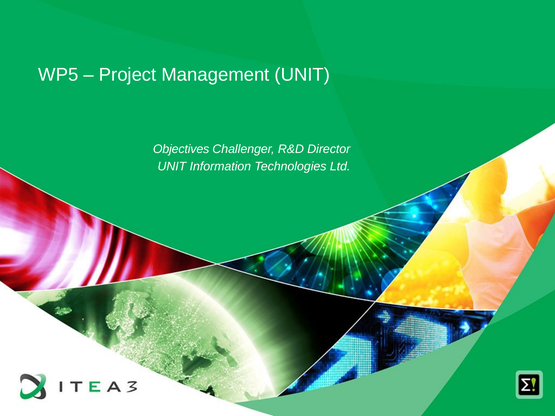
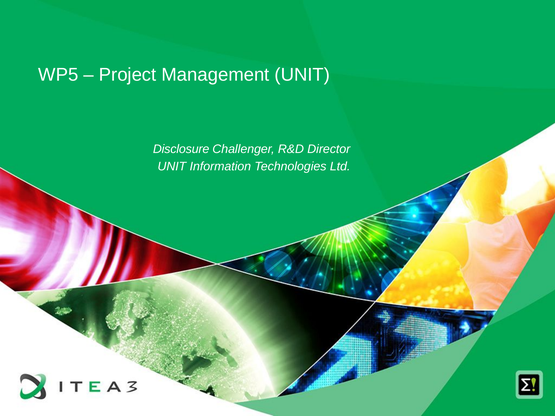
Objectives: Objectives -> Disclosure
